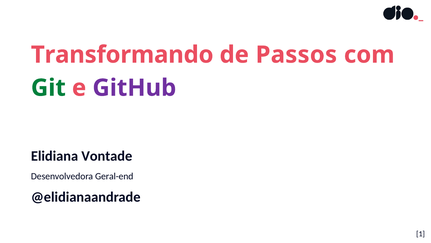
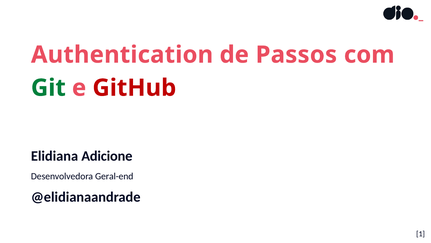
Transformando: Transformando -> Authentication
GitHub colour: purple -> red
Vontade: Vontade -> Adicione
